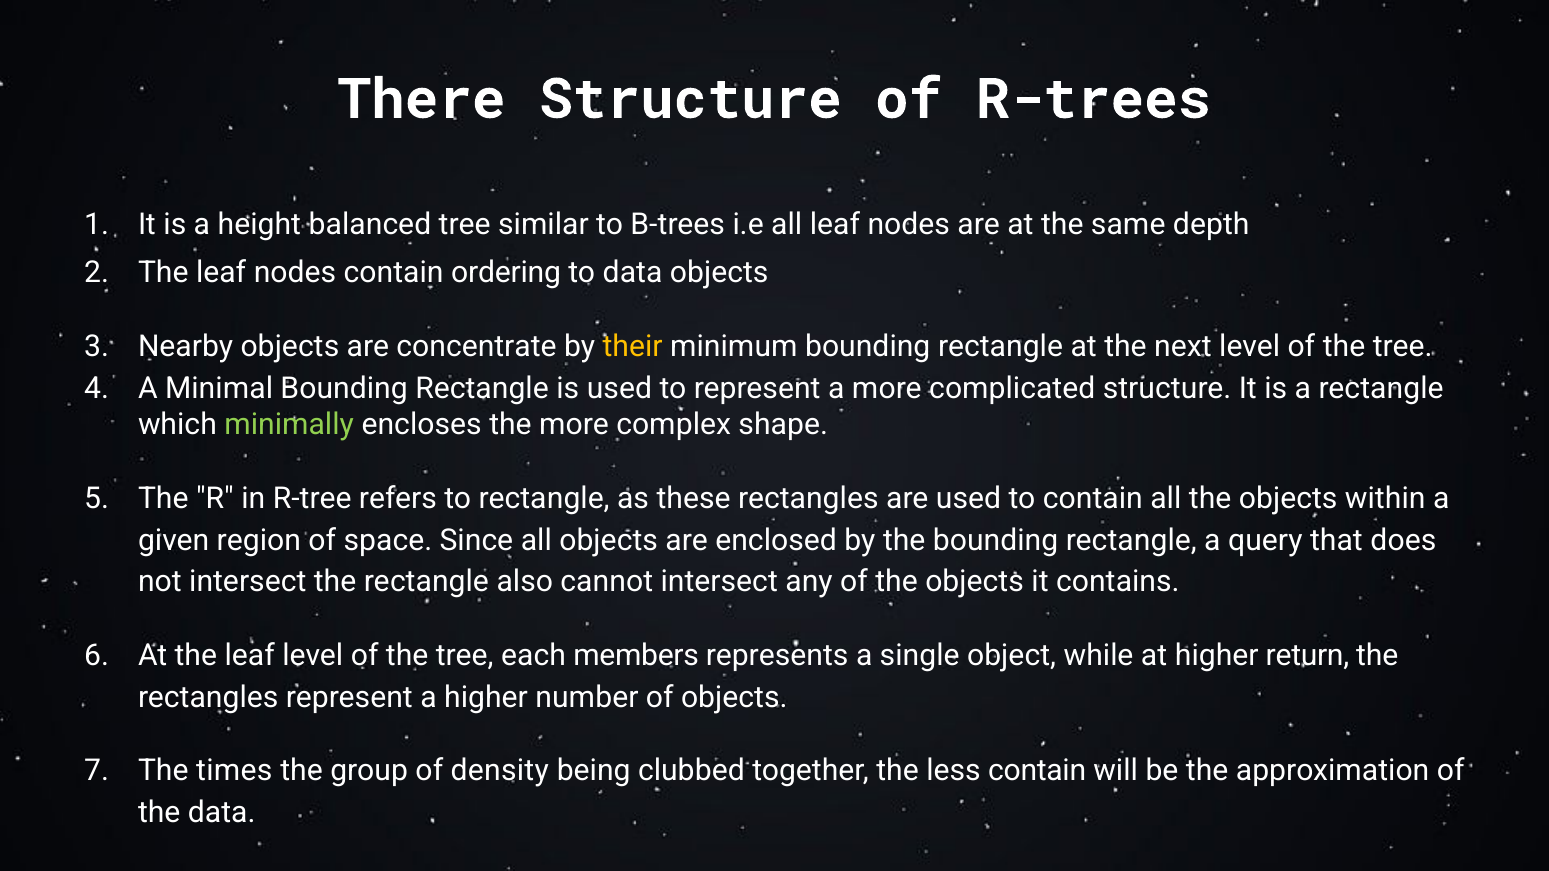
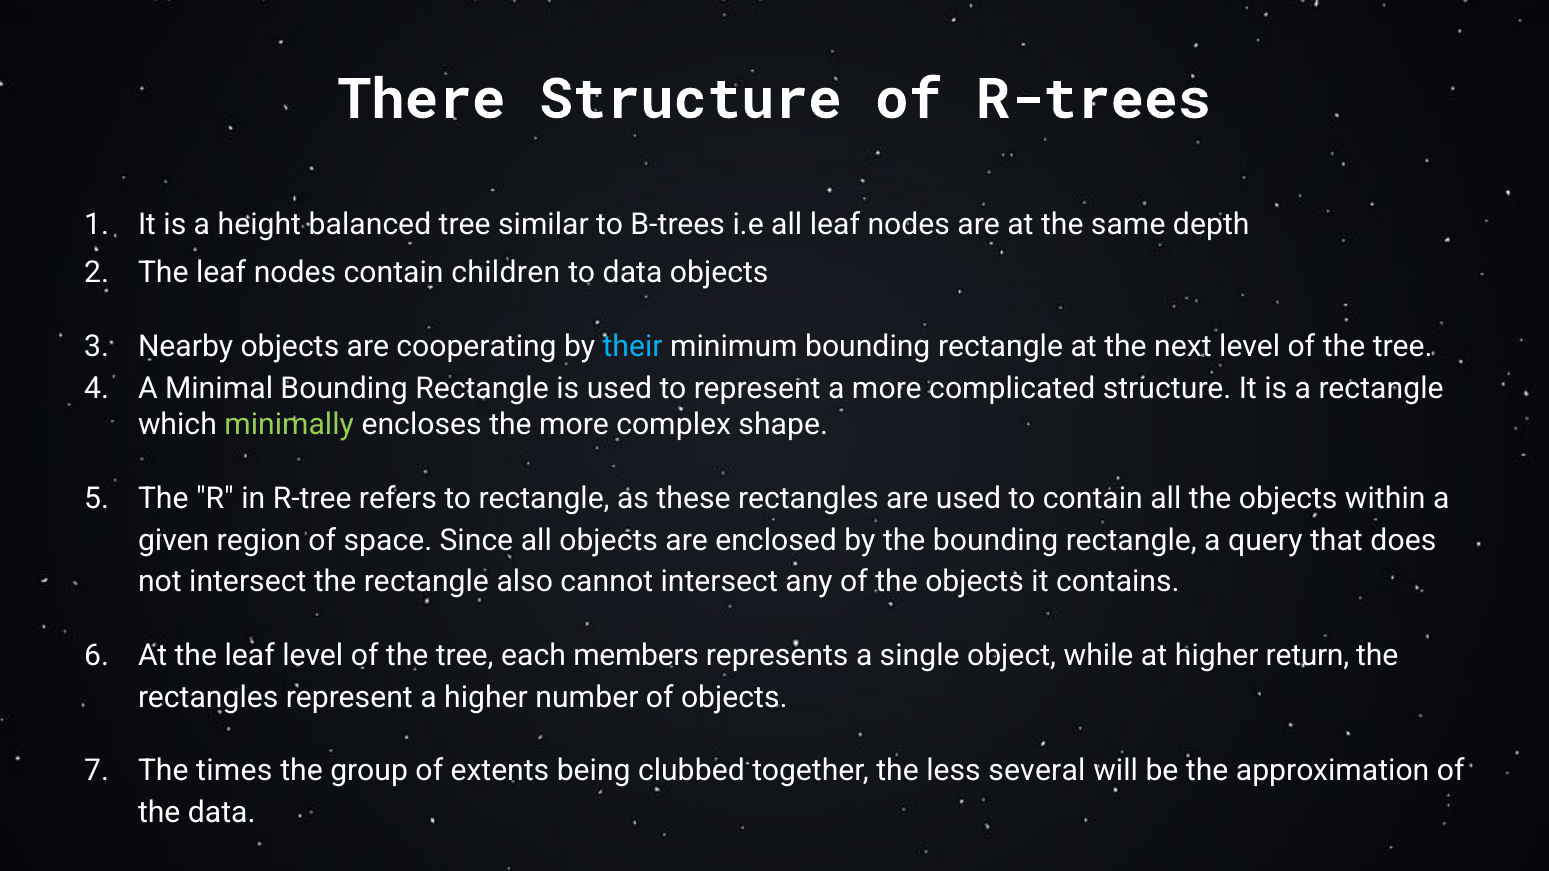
ordering: ordering -> children
concentrate: concentrate -> cooperating
their colour: yellow -> light blue
density: density -> extents
less contain: contain -> several
